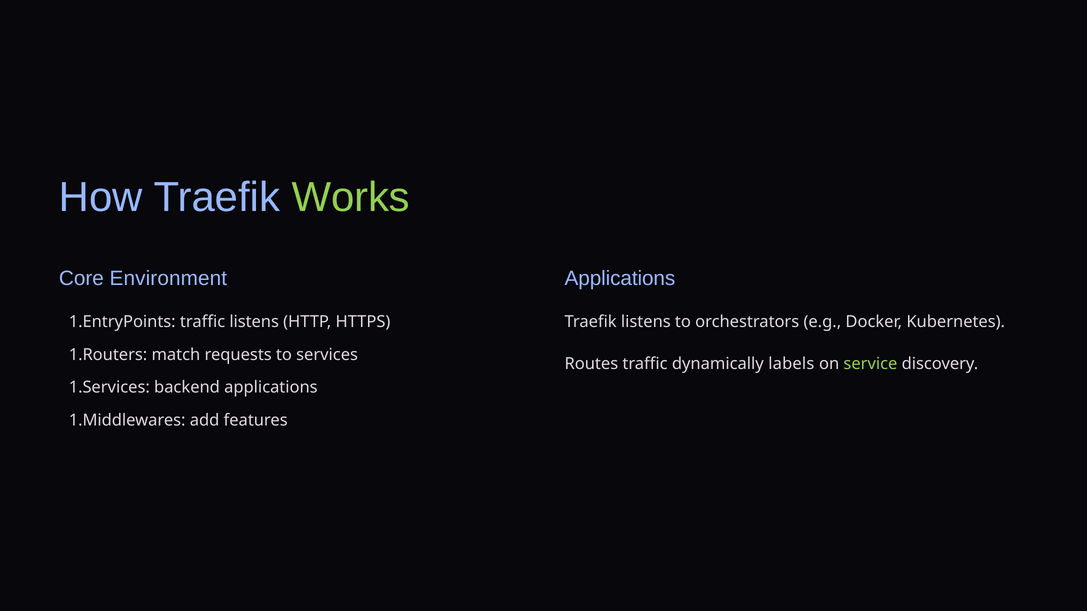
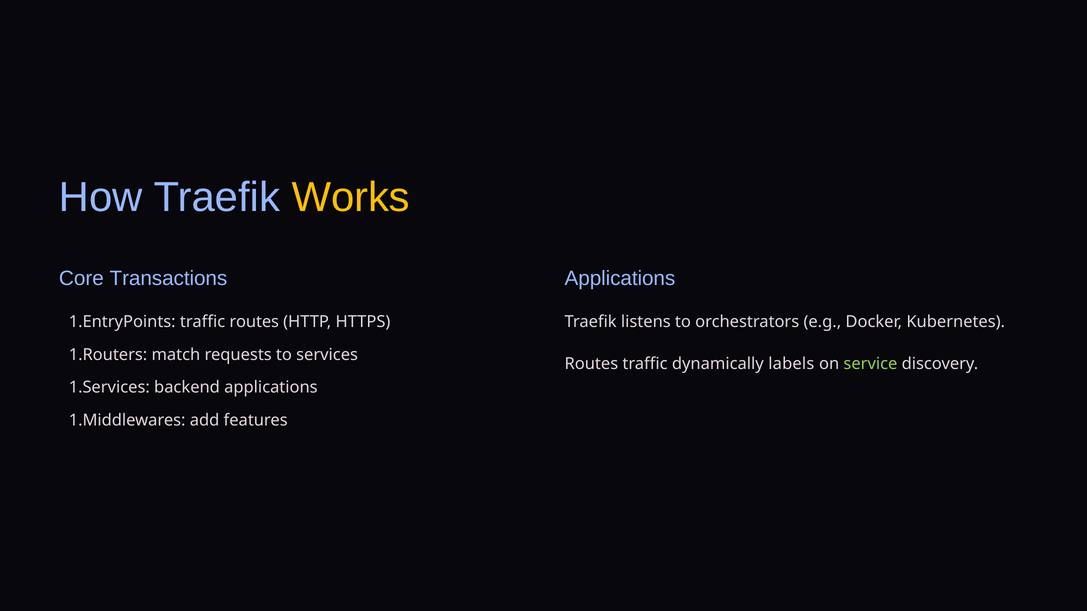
Works colour: light green -> yellow
Environment: Environment -> Transactions
traffic listens: listens -> routes
